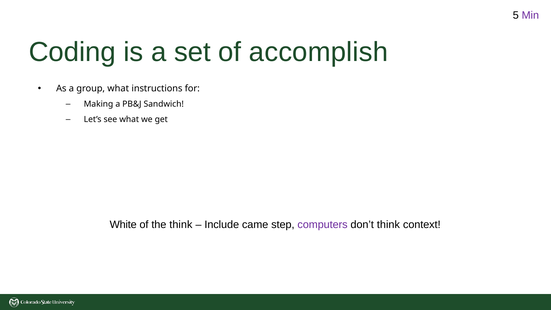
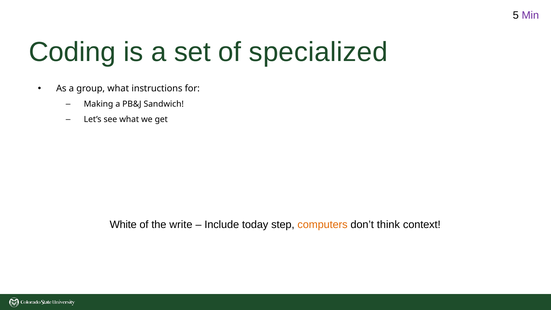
accomplish: accomplish -> specialized
the think: think -> write
came: came -> today
computers colour: purple -> orange
